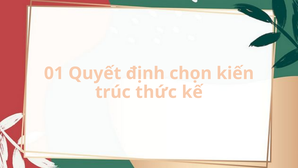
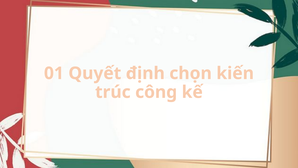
thức: thức -> công
